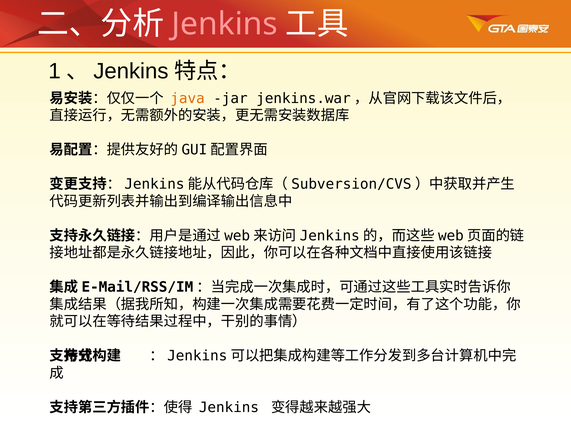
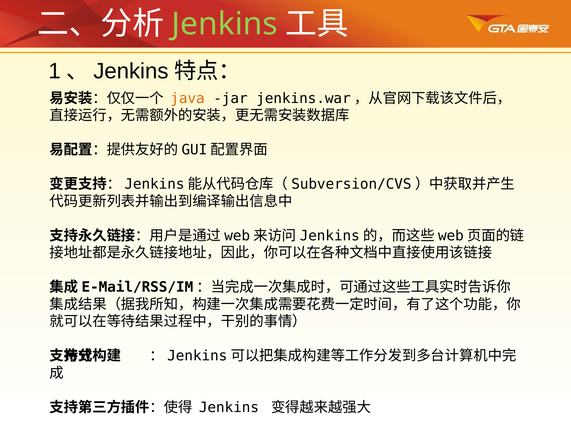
Jenkins at (225, 24) colour: pink -> light green
